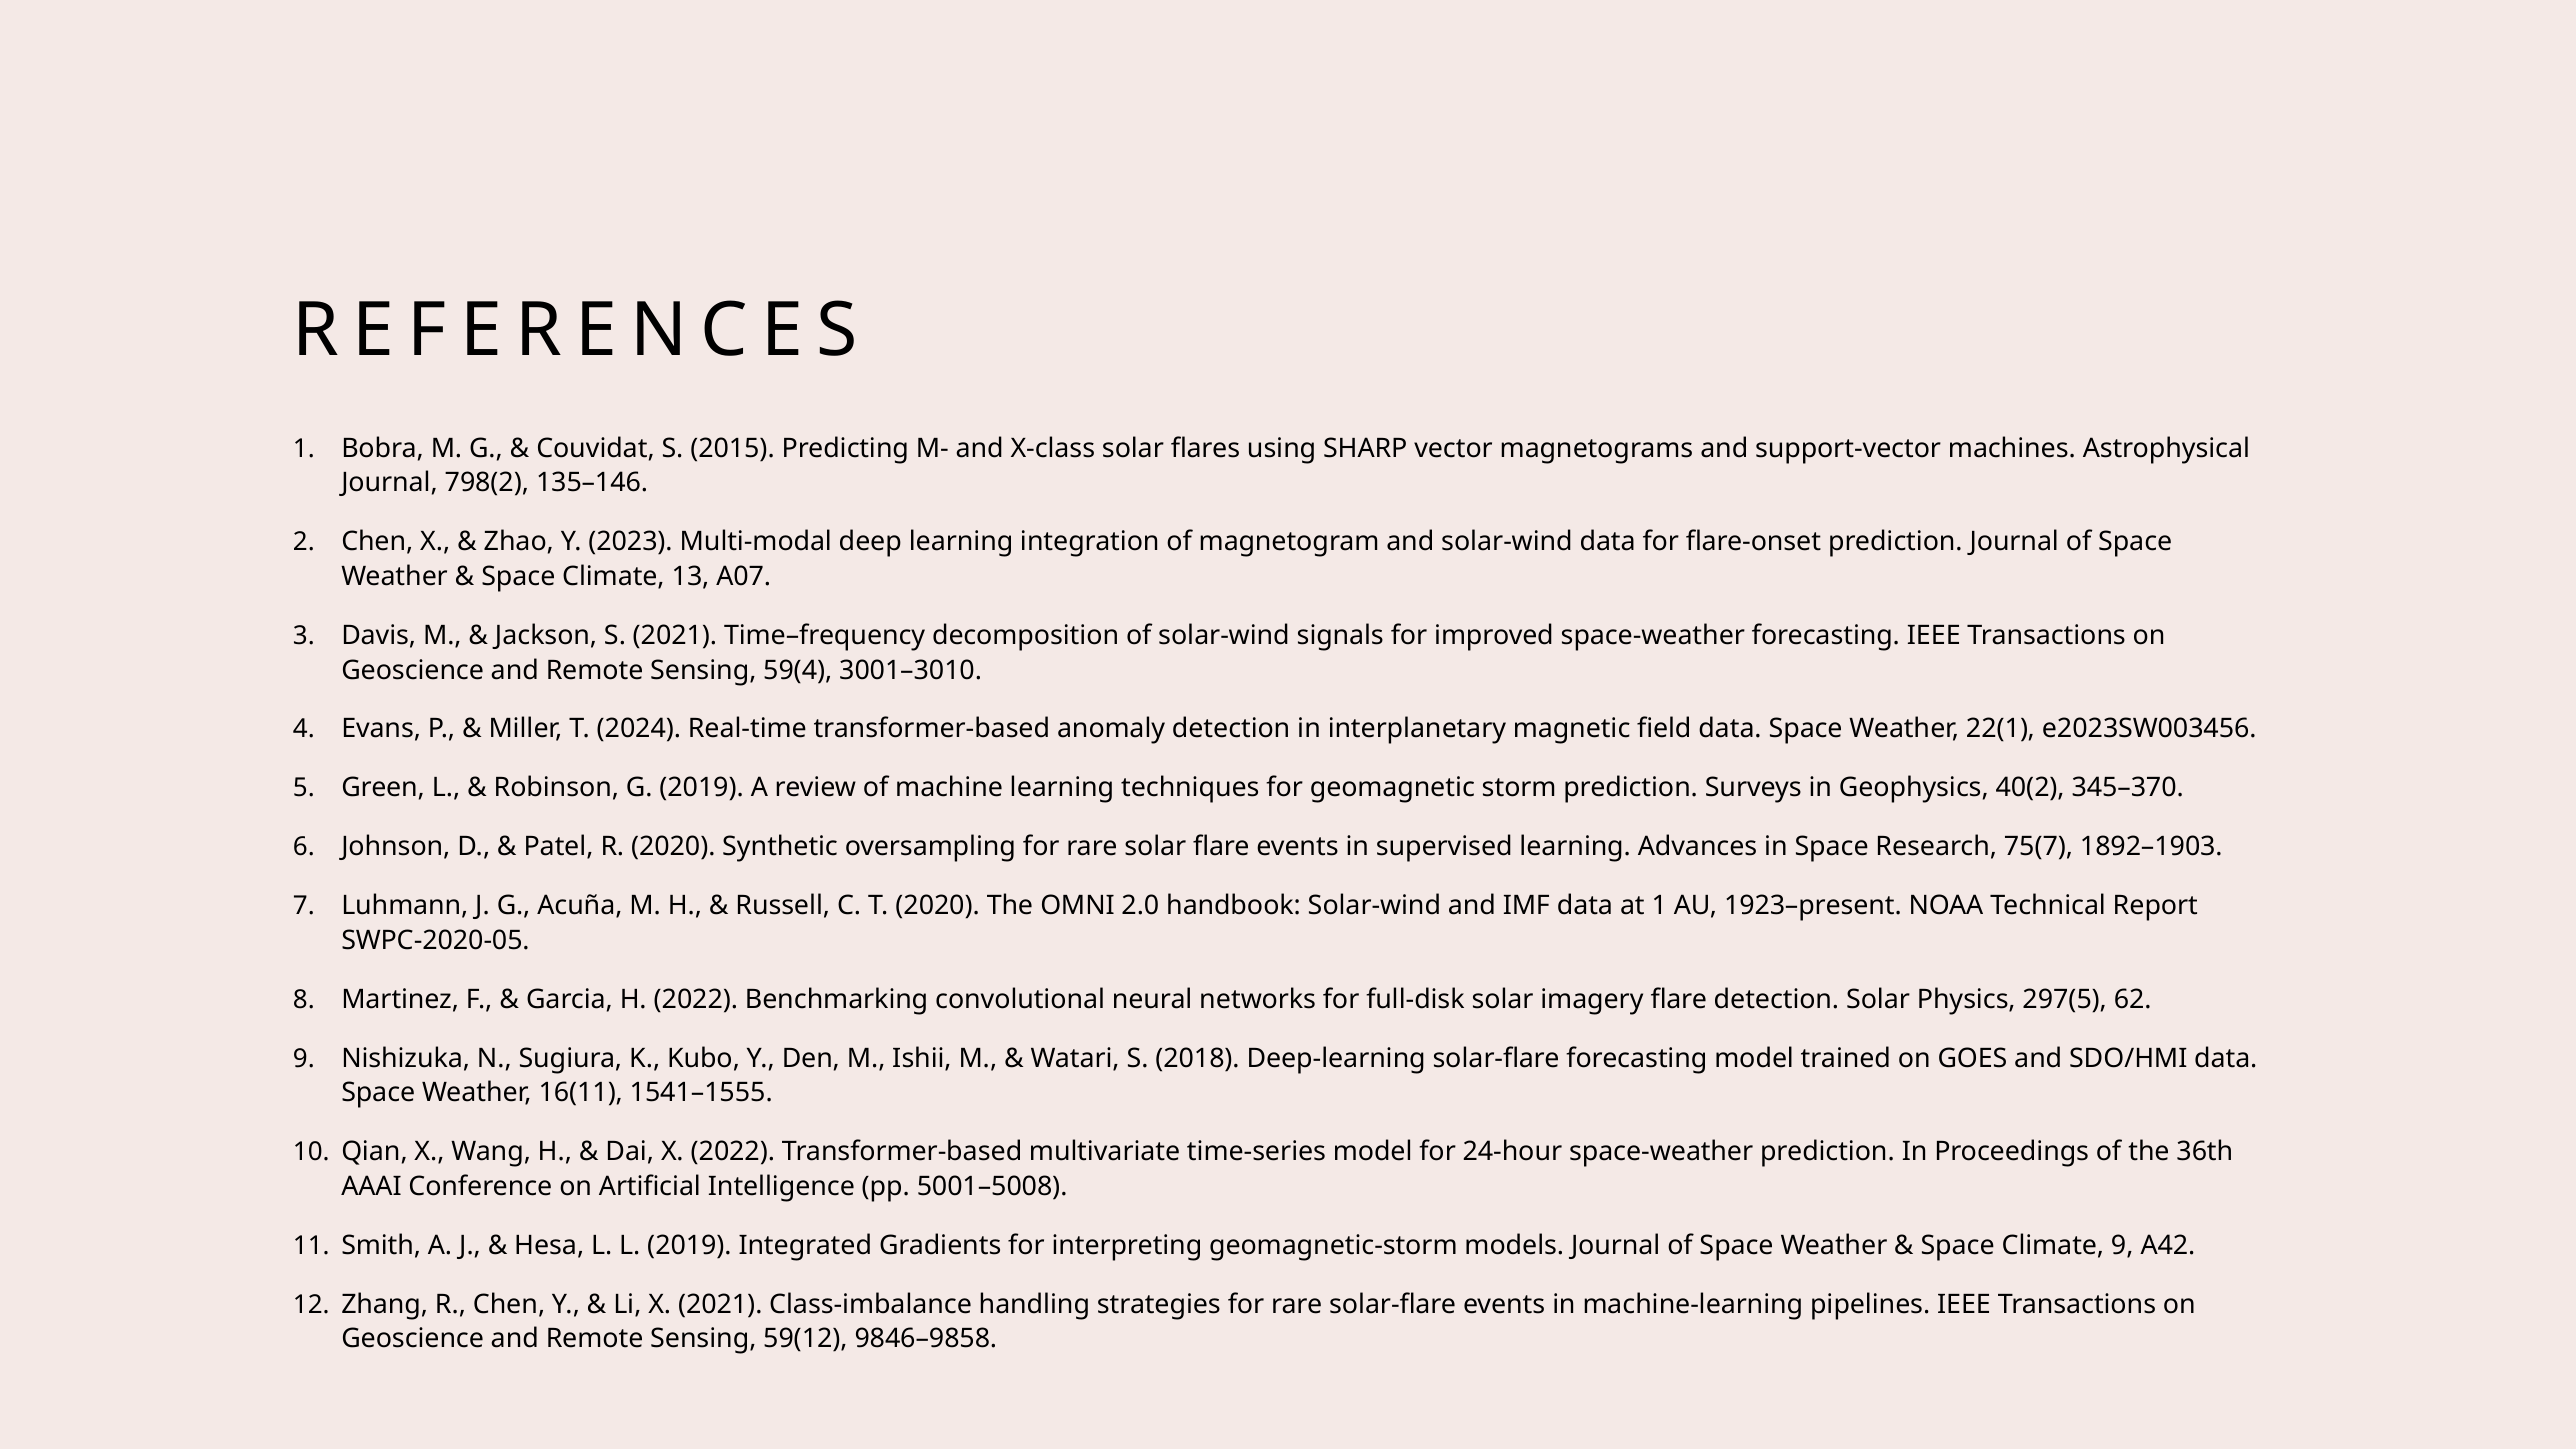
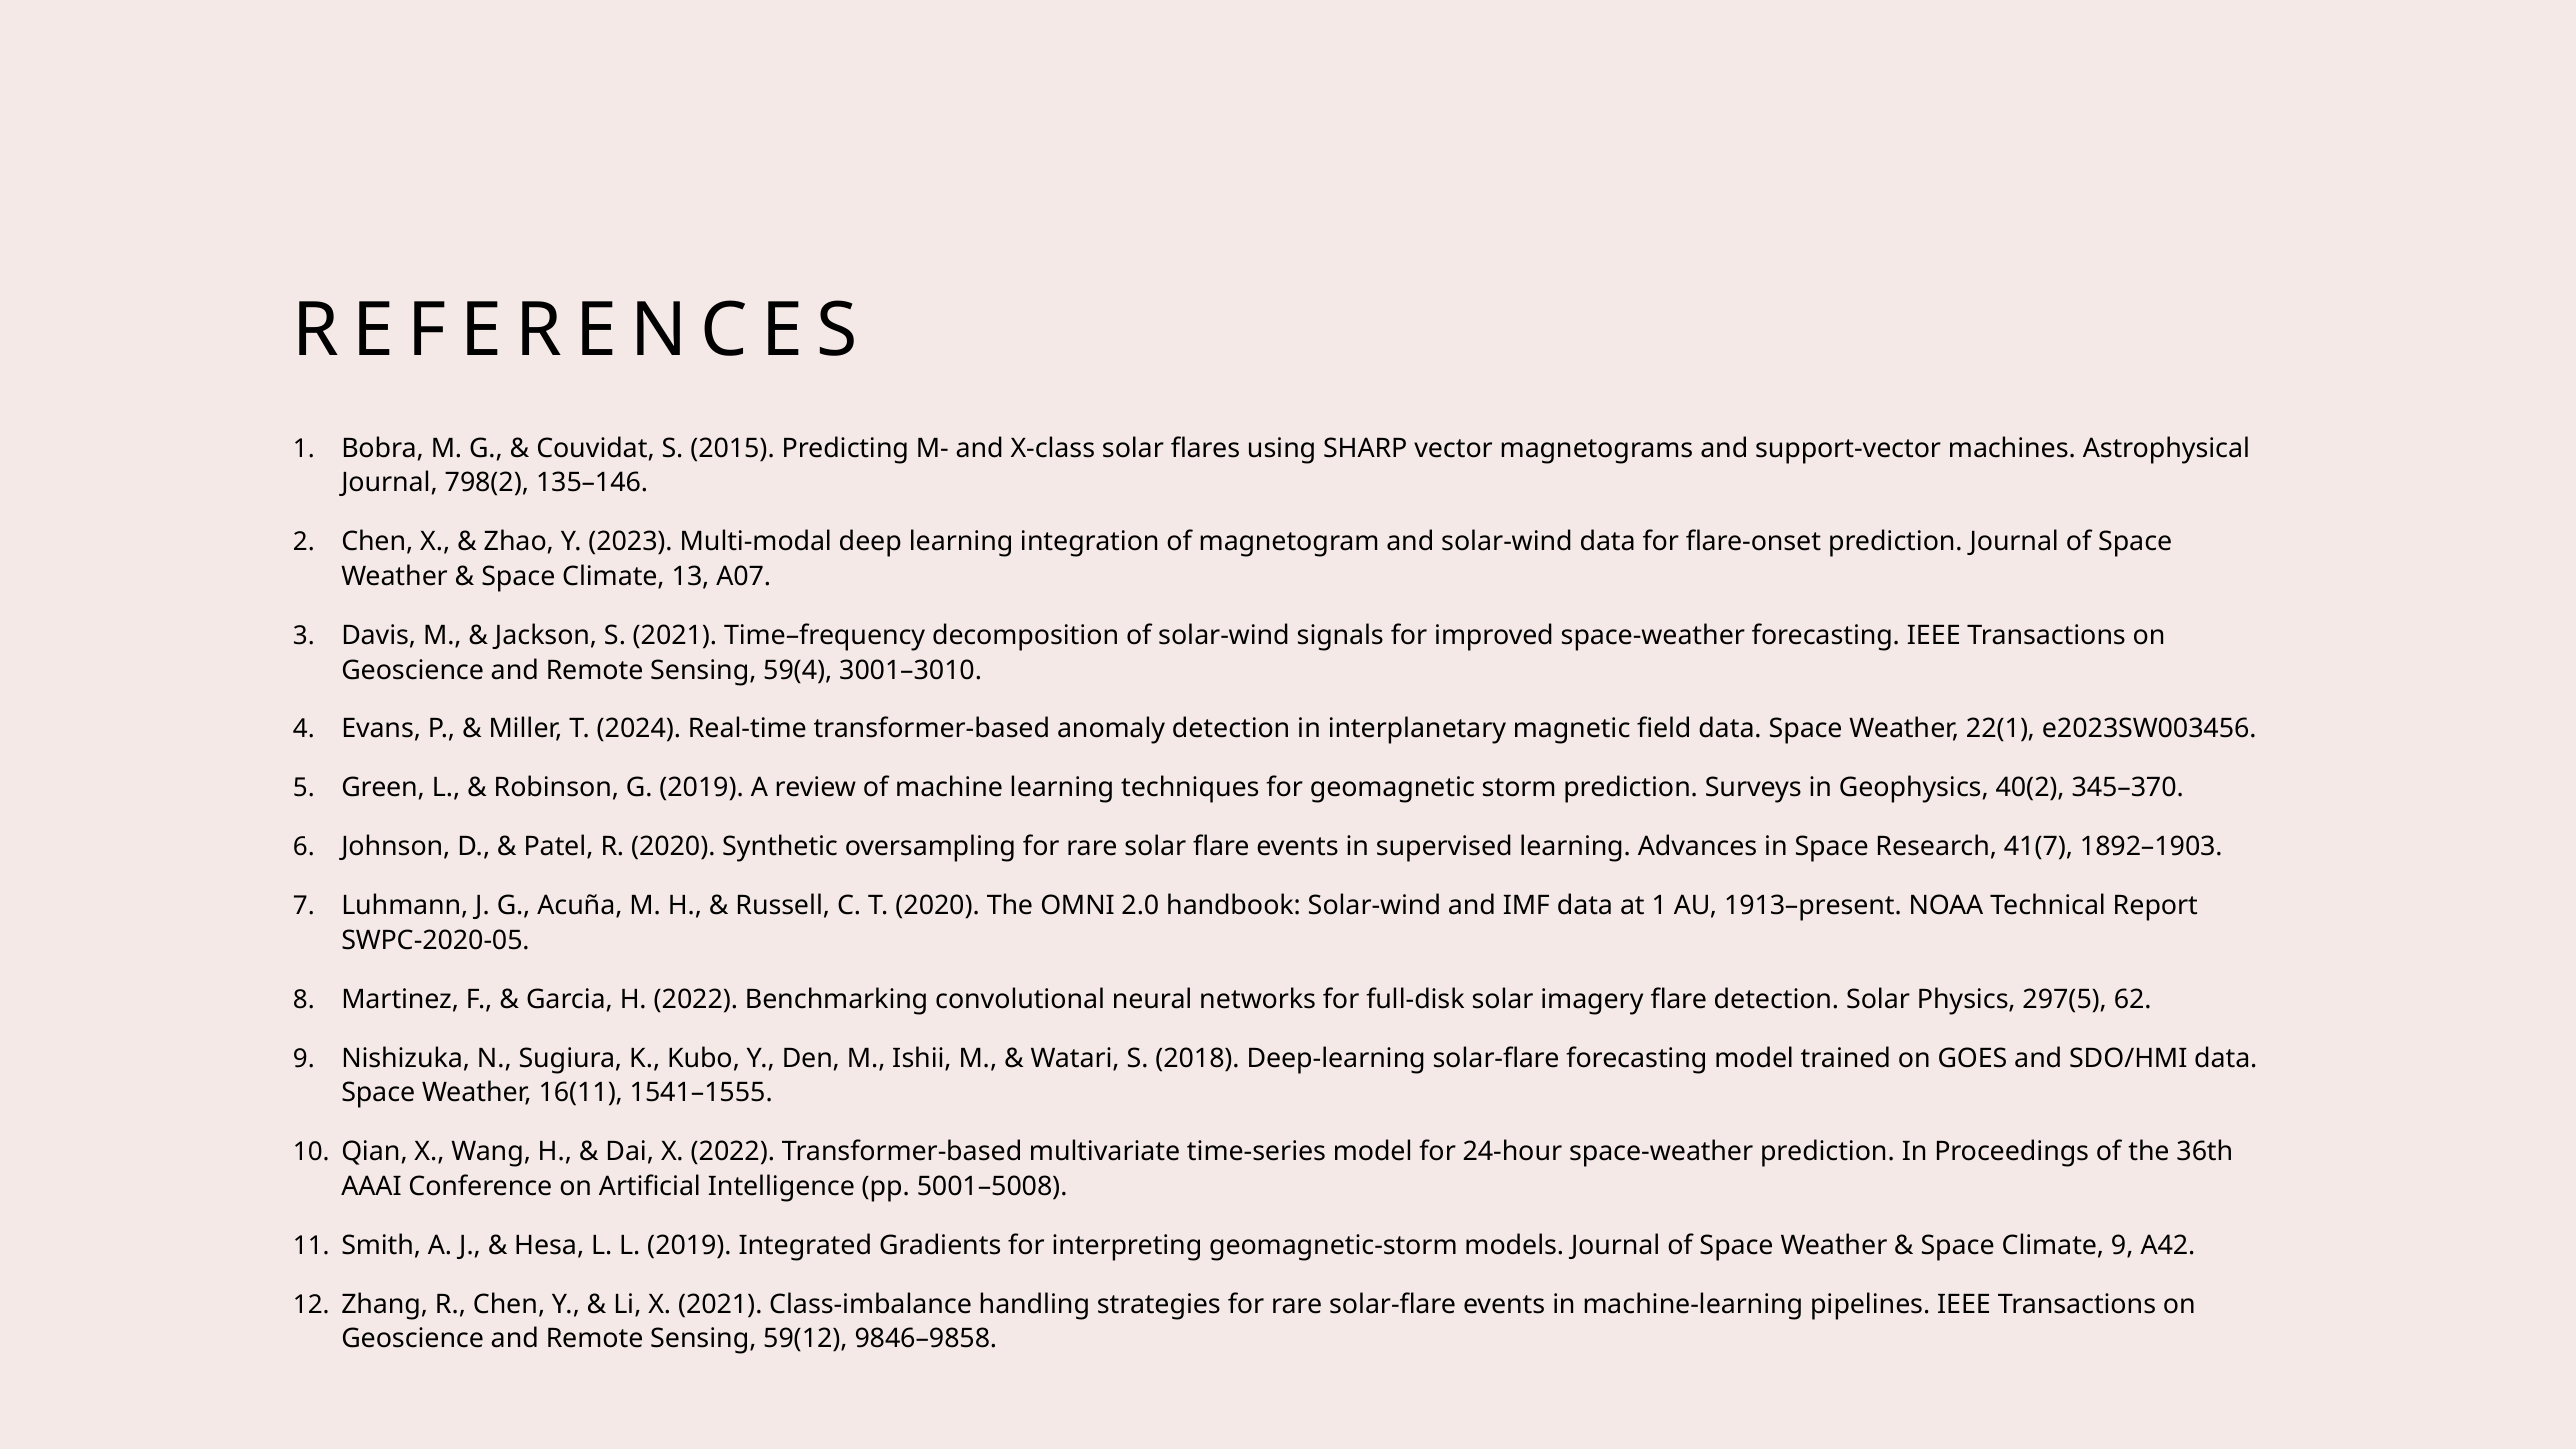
75(7: 75(7 -> 41(7
1923–present: 1923–present -> 1913–present
